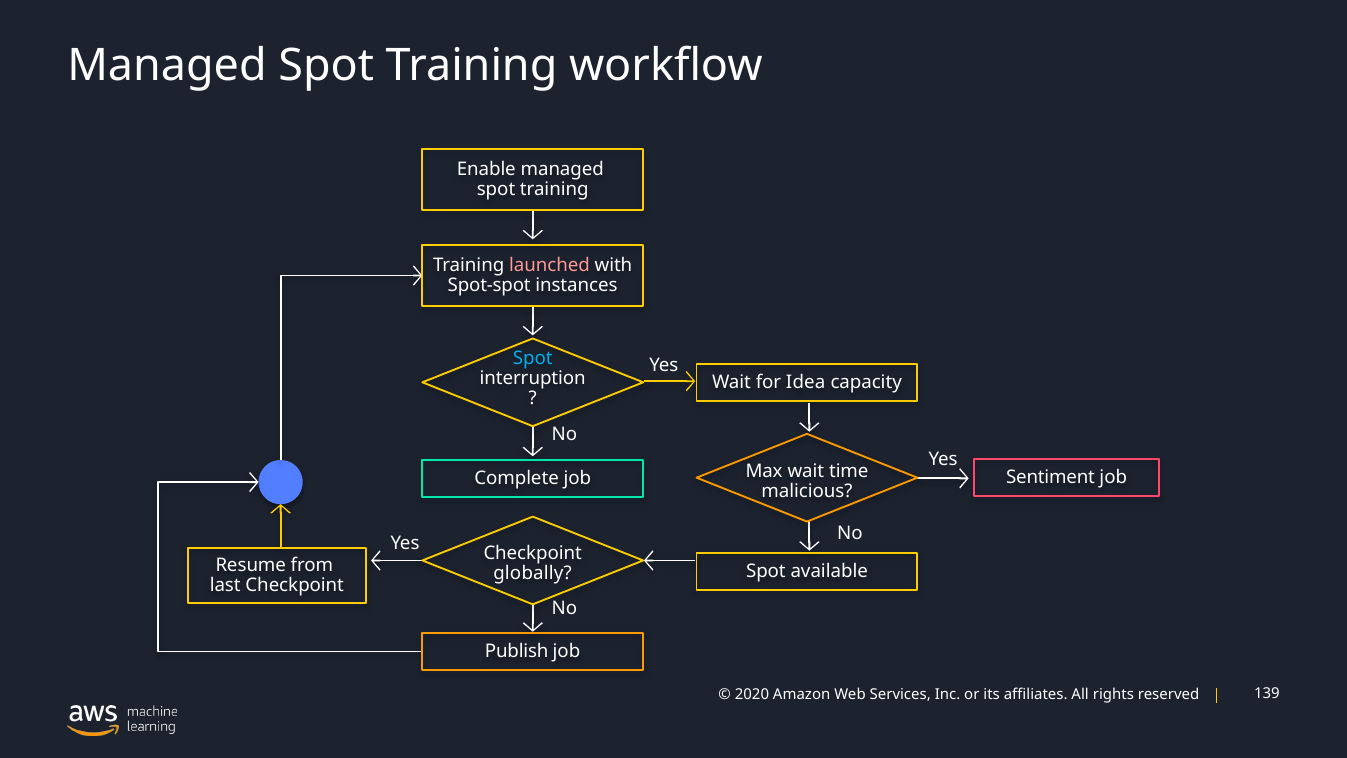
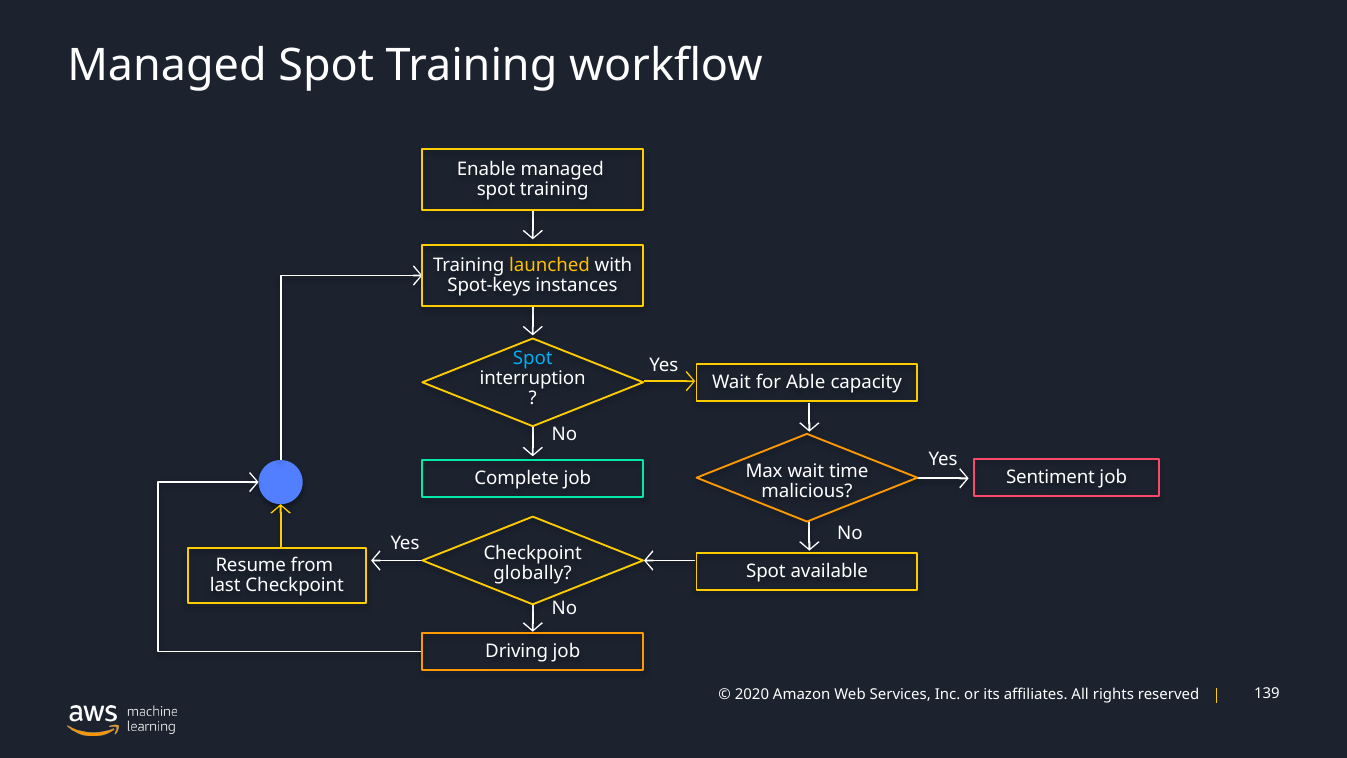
launched colour: pink -> yellow
Spot-spot: Spot-spot -> Spot-keys
Idea: Idea -> Able
Publish: Publish -> Driving
